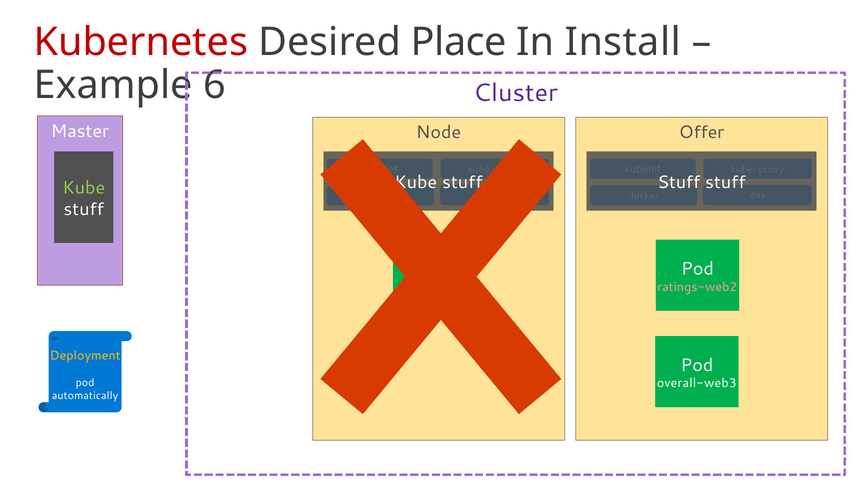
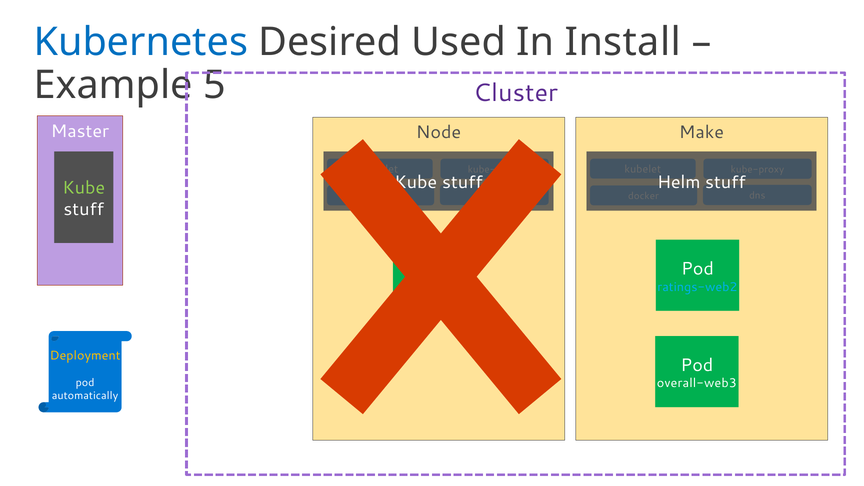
Kubernetes colour: red -> blue
Place: Place -> Used
6: 6 -> 5
Offer: Offer -> Make
Stuff at (679, 182): Stuff -> Helm
ratings-web2 colour: pink -> light blue
